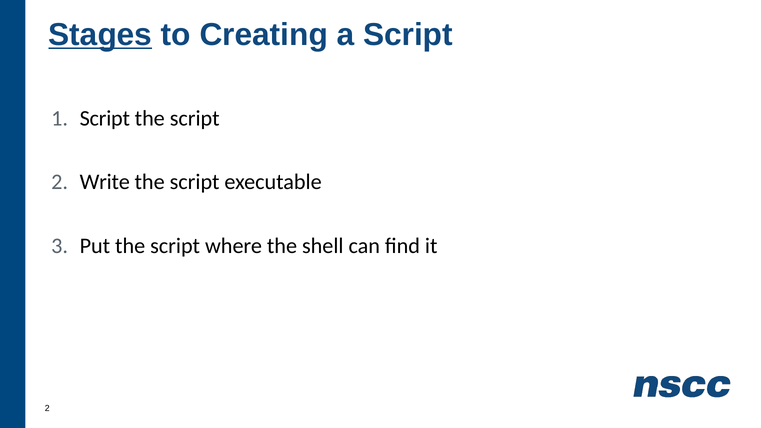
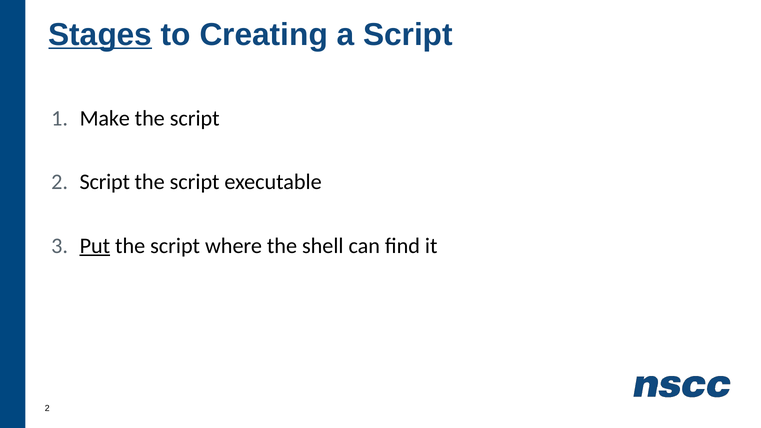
Script at (105, 118): Script -> Make
2 Write: Write -> Script
Put underline: none -> present
